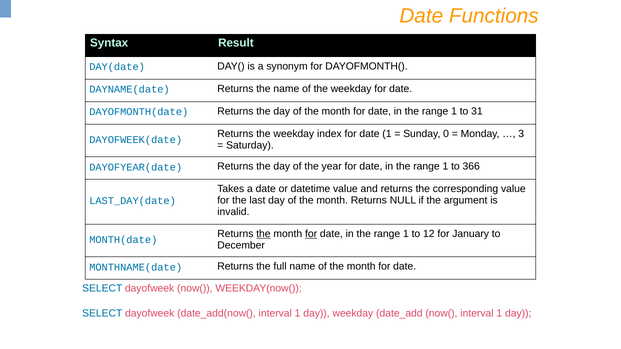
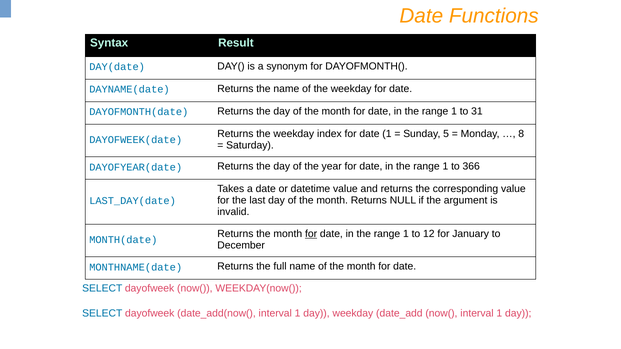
0: 0 -> 5
3: 3 -> 8
the at (263, 234) underline: present -> none
